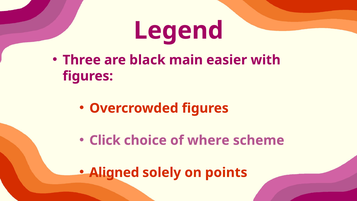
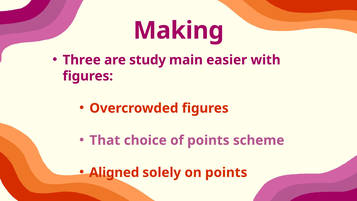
Legend: Legend -> Making
black: black -> study
Click: Click -> That
of where: where -> points
